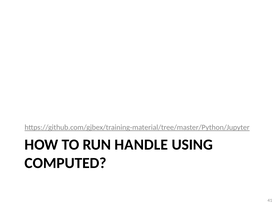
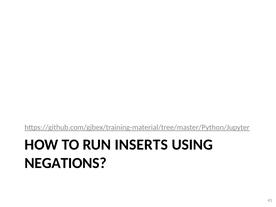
HANDLE: HANDLE -> INSERTS
COMPUTED: COMPUTED -> NEGATIONS
